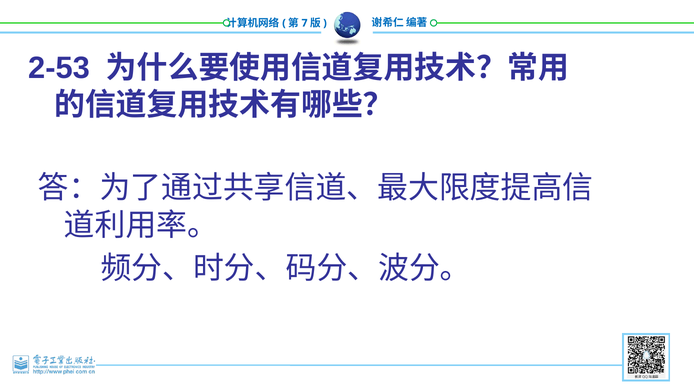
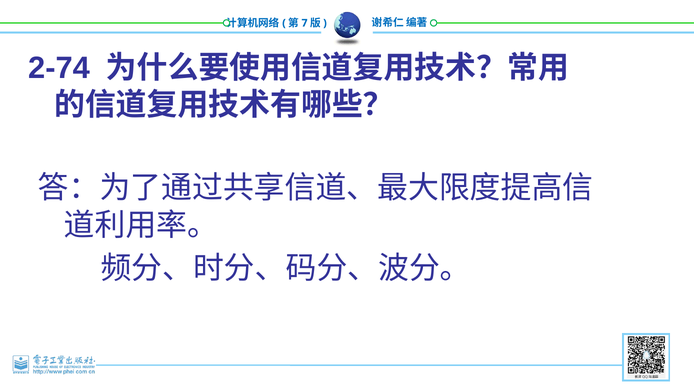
2-53: 2-53 -> 2-74
